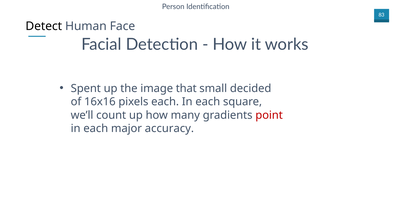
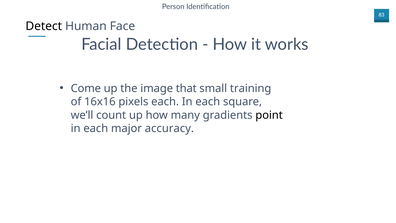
Spent: Spent -> Come
decided: decided -> training
point colour: red -> black
